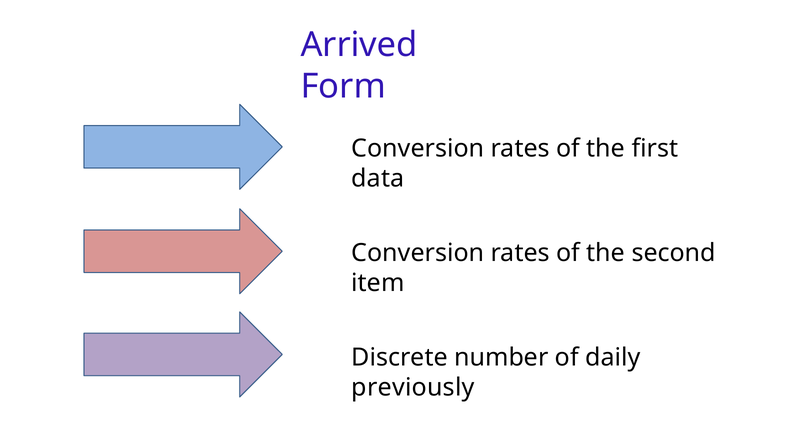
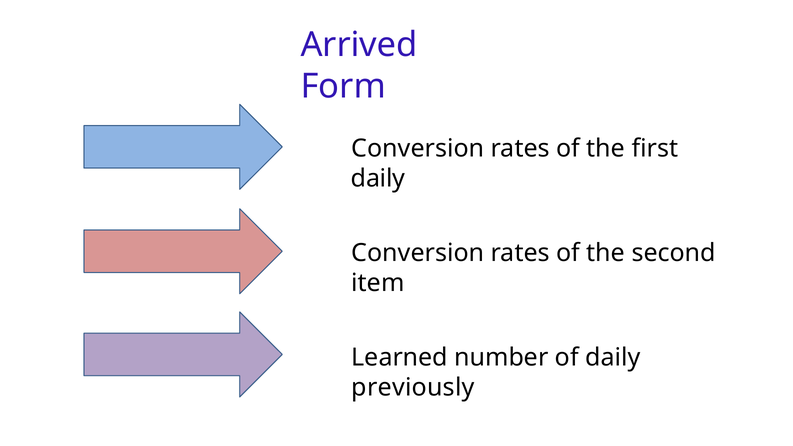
data at (378, 179): data -> daily
Discrete: Discrete -> Learned
